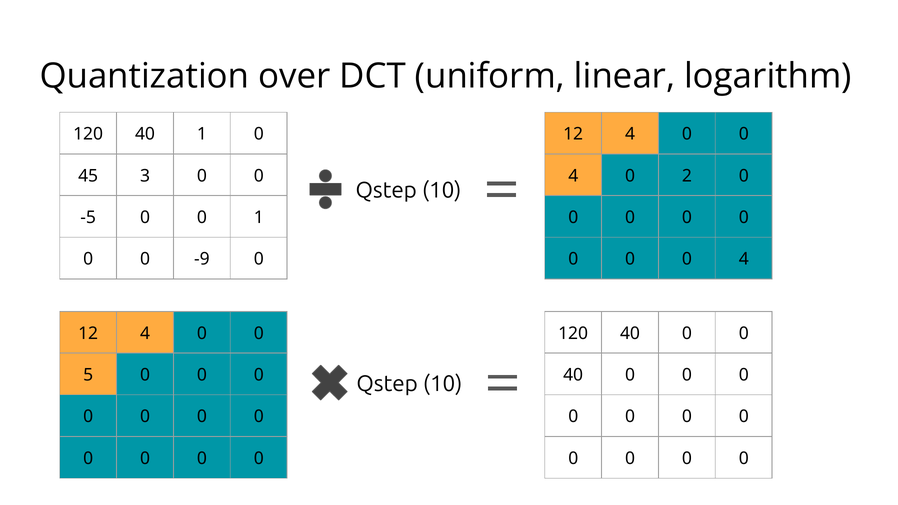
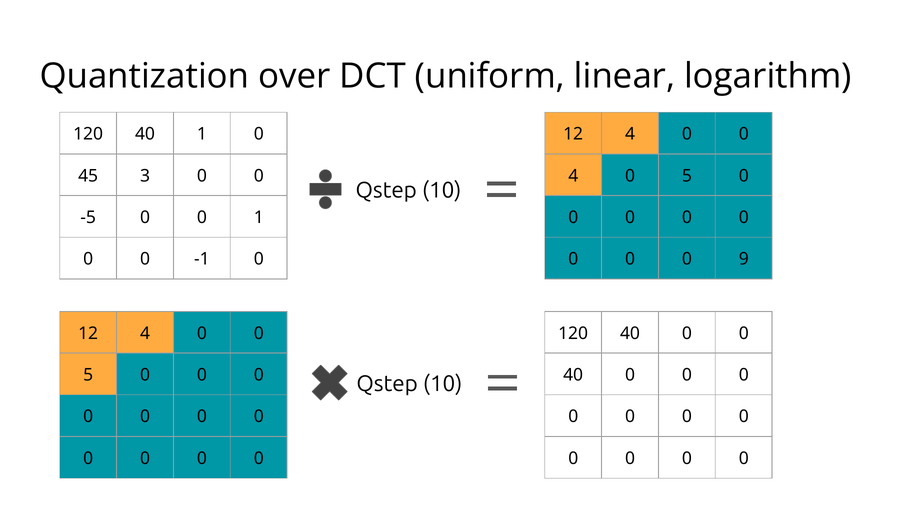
4 0 2: 2 -> 5
-9: -9 -> -1
0 0 0 4: 4 -> 9
